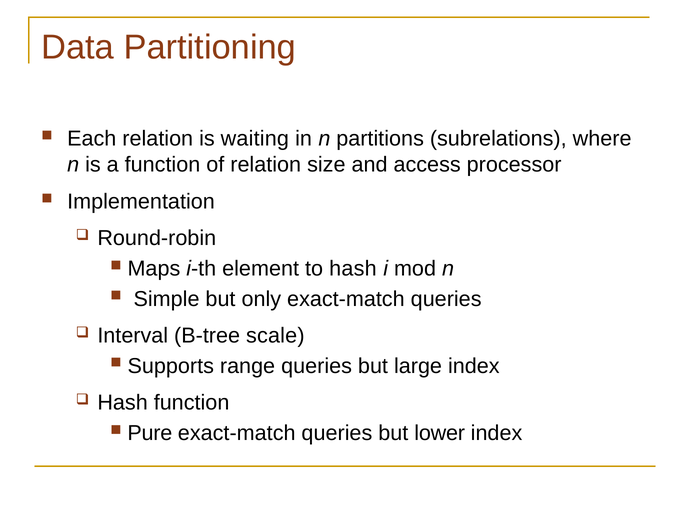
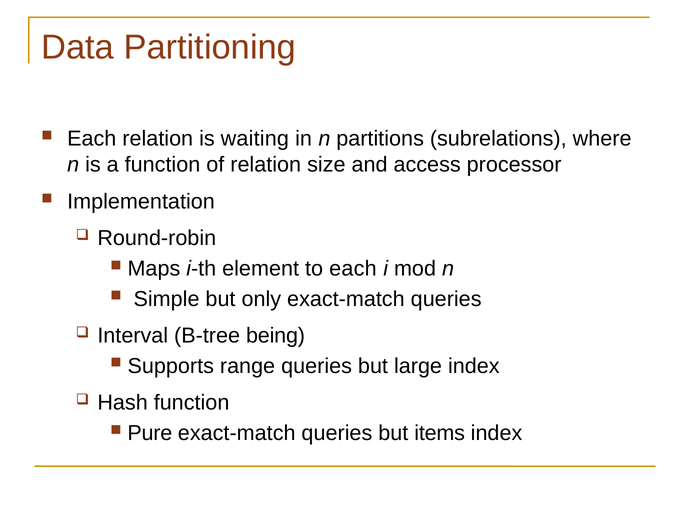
to hash: hash -> each
scale: scale -> being
lower: lower -> items
